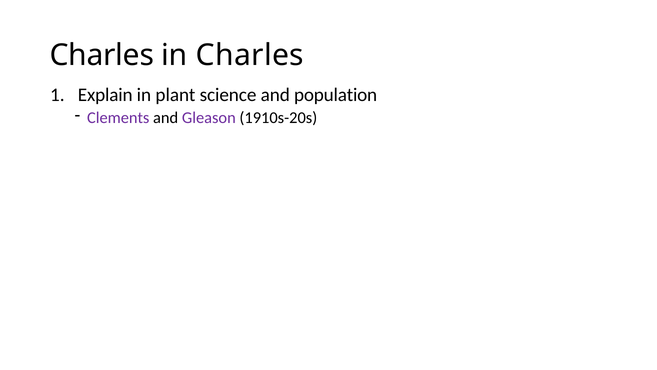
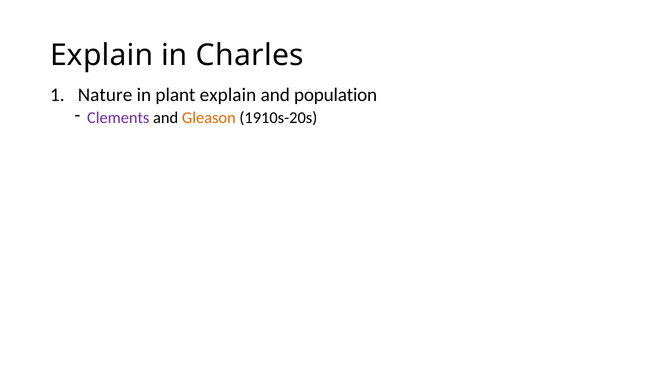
Charles at (102, 55): Charles -> Explain
Explain: Explain -> Nature
plant science: science -> explain
Gleason colour: purple -> orange
